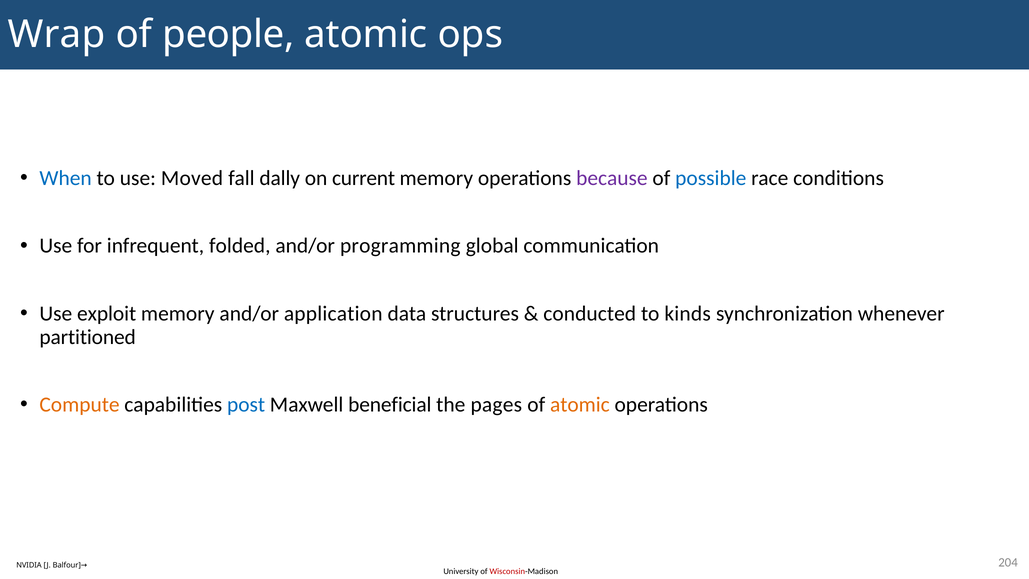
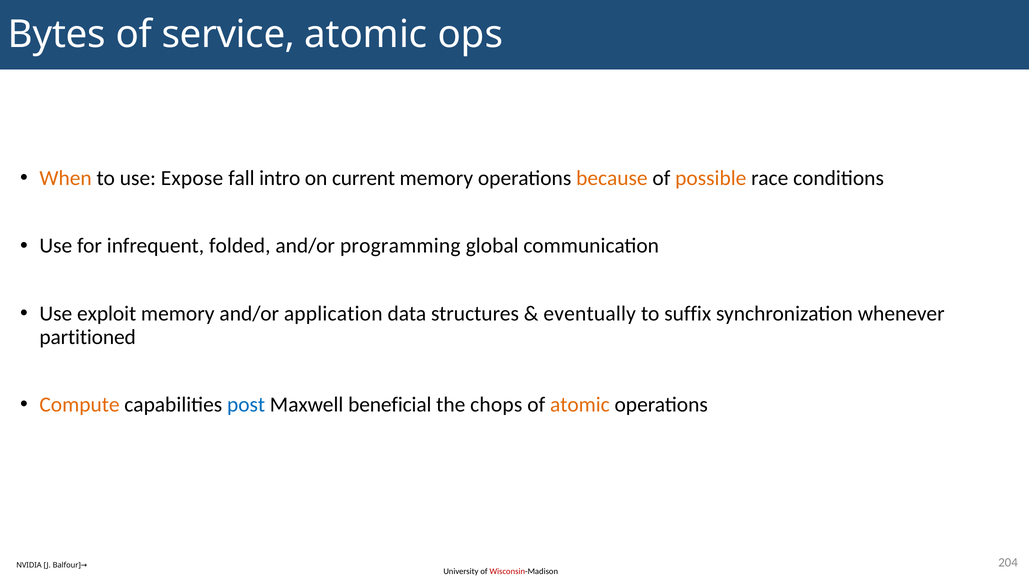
Wrap: Wrap -> Bytes
people: people -> service
When colour: blue -> orange
Moved: Moved -> Expose
dally: dally -> intro
because colour: purple -> orange
possible colour: blue -> orange
conducted: conducted -> eventually
kinds: kinds -> suffix
pages: pages -> chops
